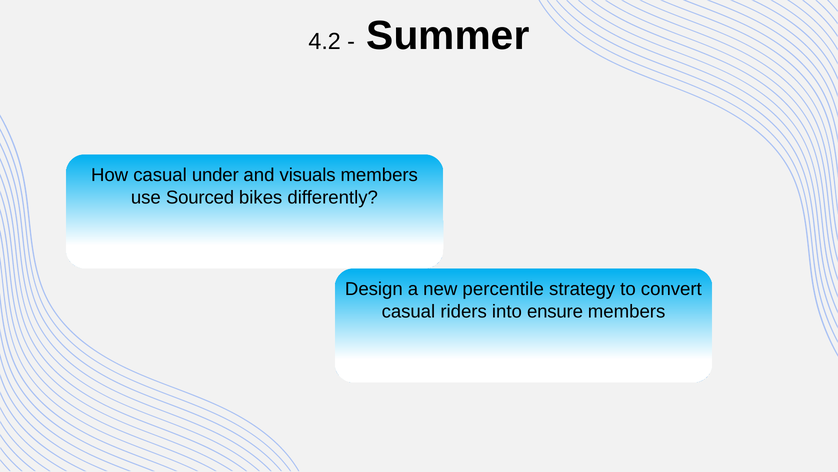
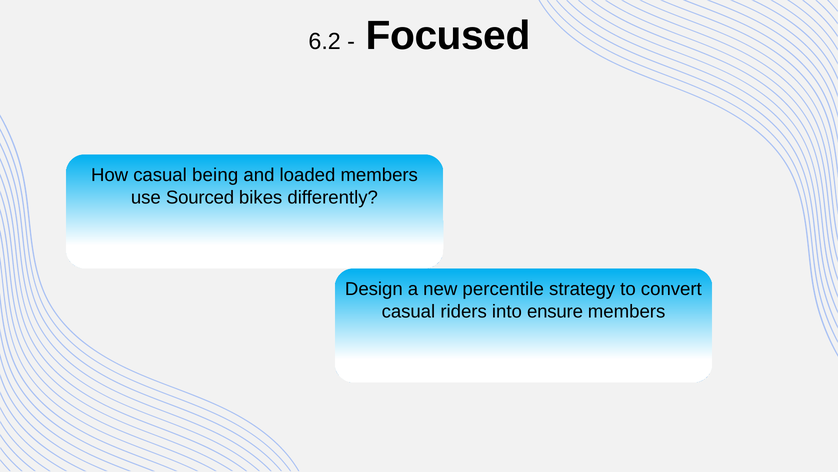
4.2: 4.2 -> 6.2
Summer: Summer -> Focused
under: under -> being
visuals: visuals -> loaded
